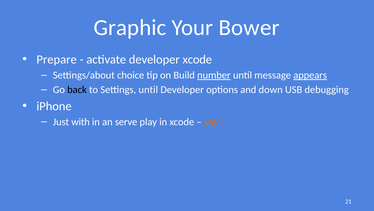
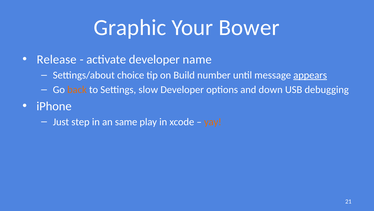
Prepare: Prepare -> Release
developer xcode: xcode -> name
number underline: present -> none
back colour: black -> orange
Settings until: until -> slow
with: with -> step
serve: serve -> same
